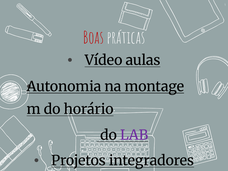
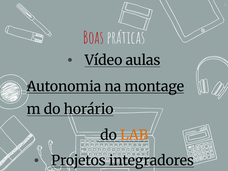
LAB colour: purple -> orange
